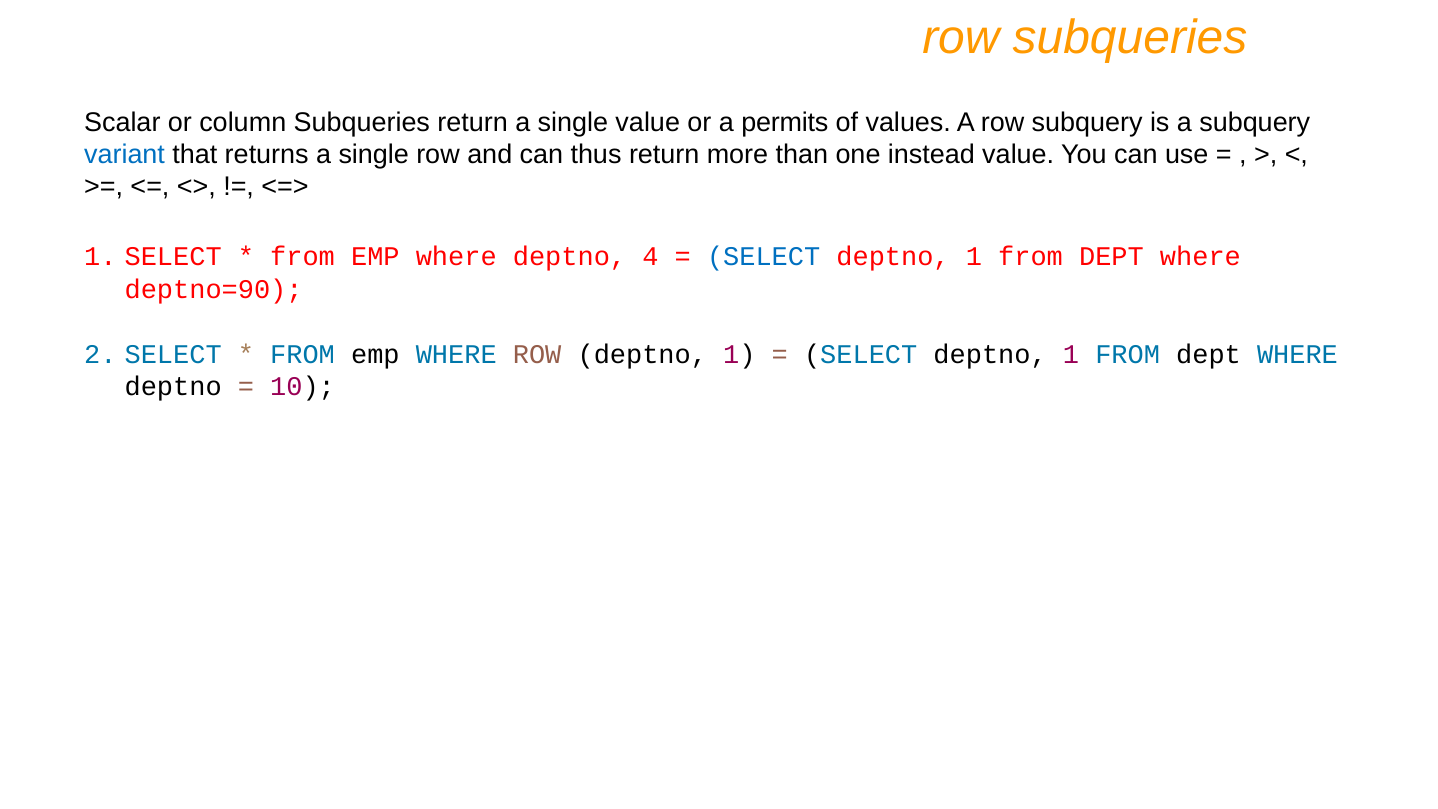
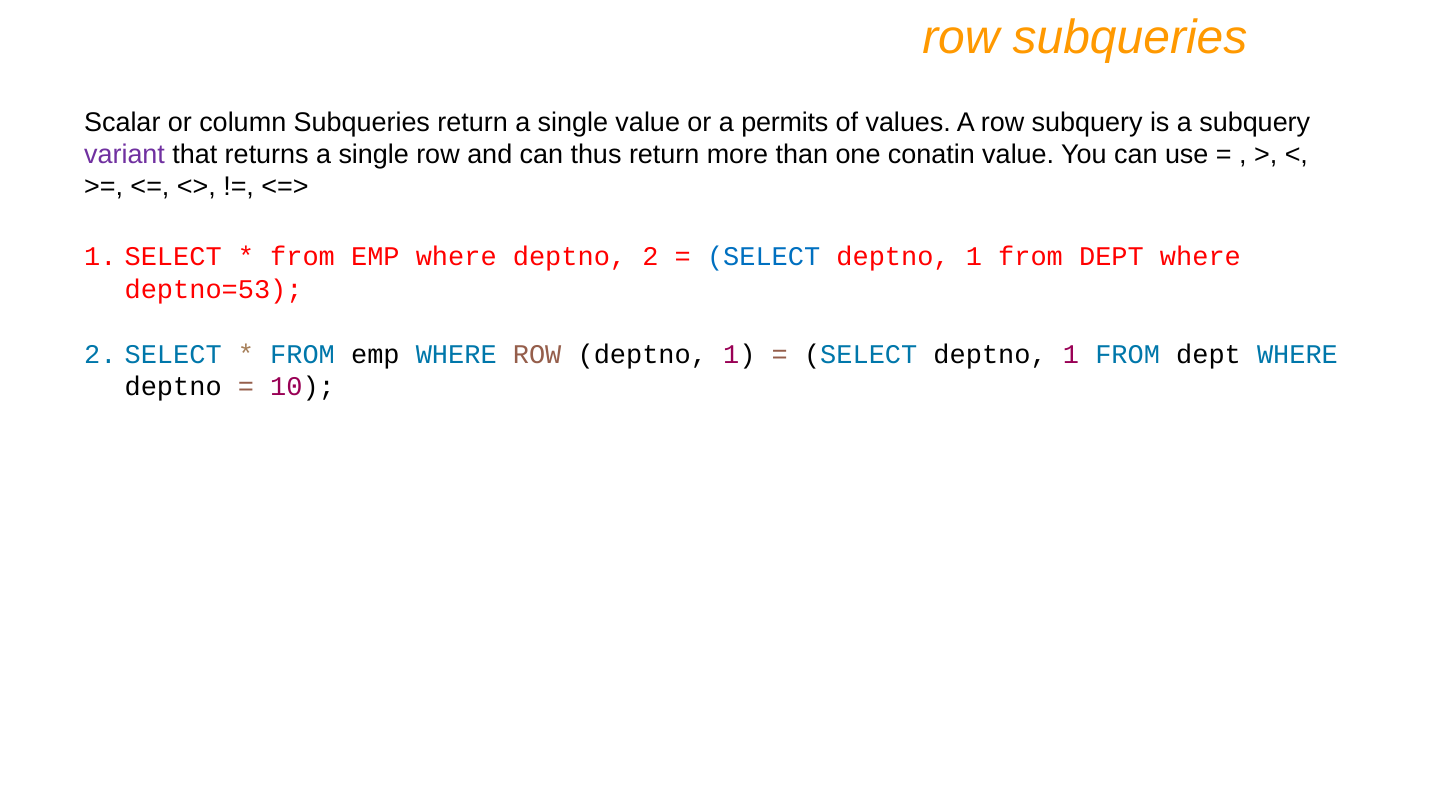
variant colour: blue -> purple
instead: instead -> conatin
deptno 4: 4 -> 2
deptno=90: deptno=90 -> deptno=53
